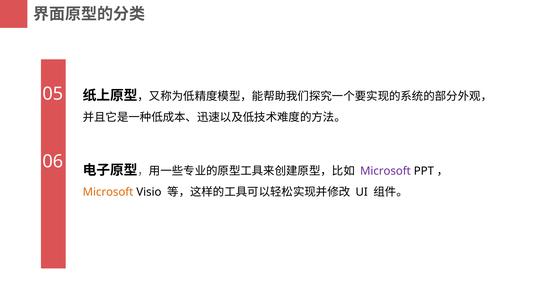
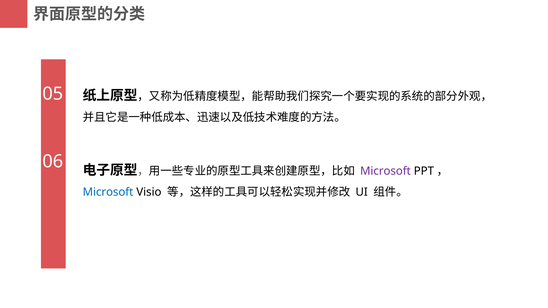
Microsoft at (108, 192) colour: orange -> blue
